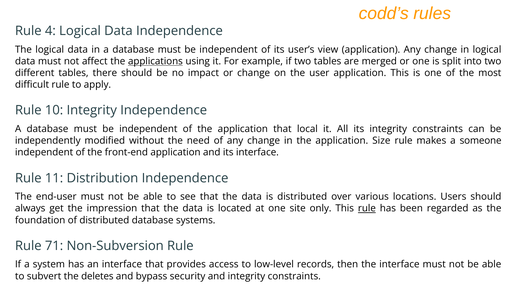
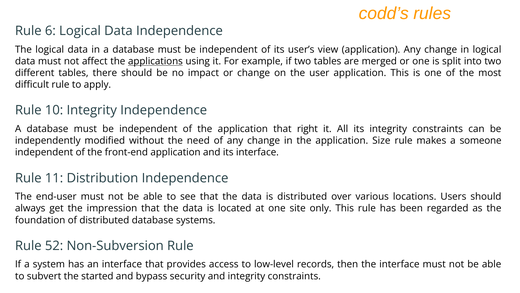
4: 4 -> 6
local: local -> right
rule at (367, 208) underline: present -> none
71: 71 -> 52
deletes: deletes -> started
